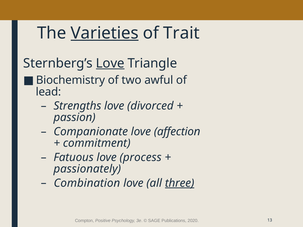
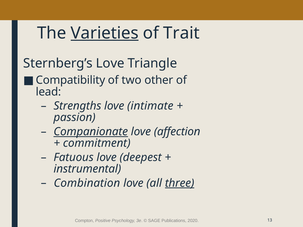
Love at (110, 63) underline: present -> none
Biochemistry: Biochemistry -> Compatibility
awful: awful -> other
divorced: divorced -> intimate
Companionate underline: none -> present
process: process -> deepest
passionately: passionately -> instrumental
